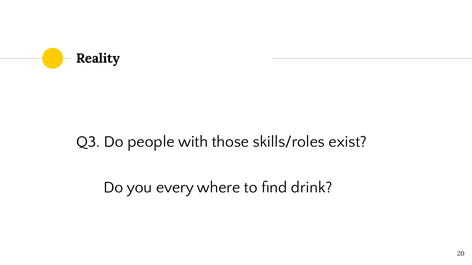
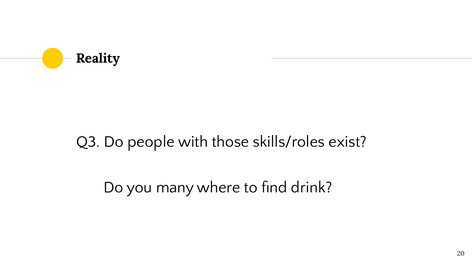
every: every -> many
